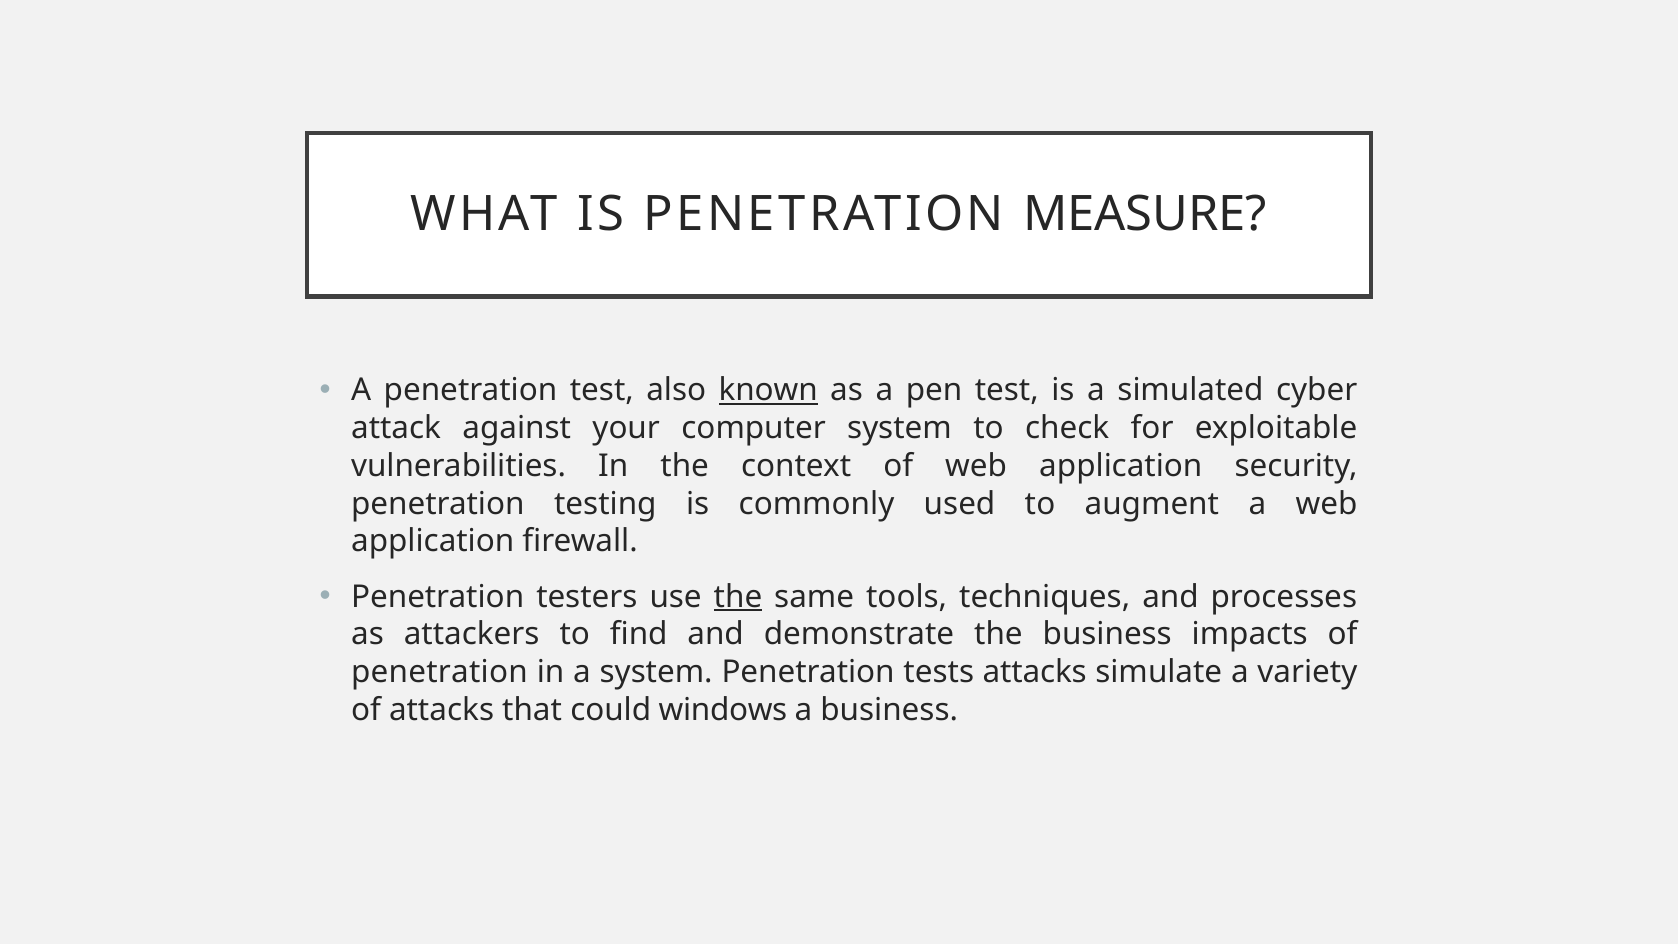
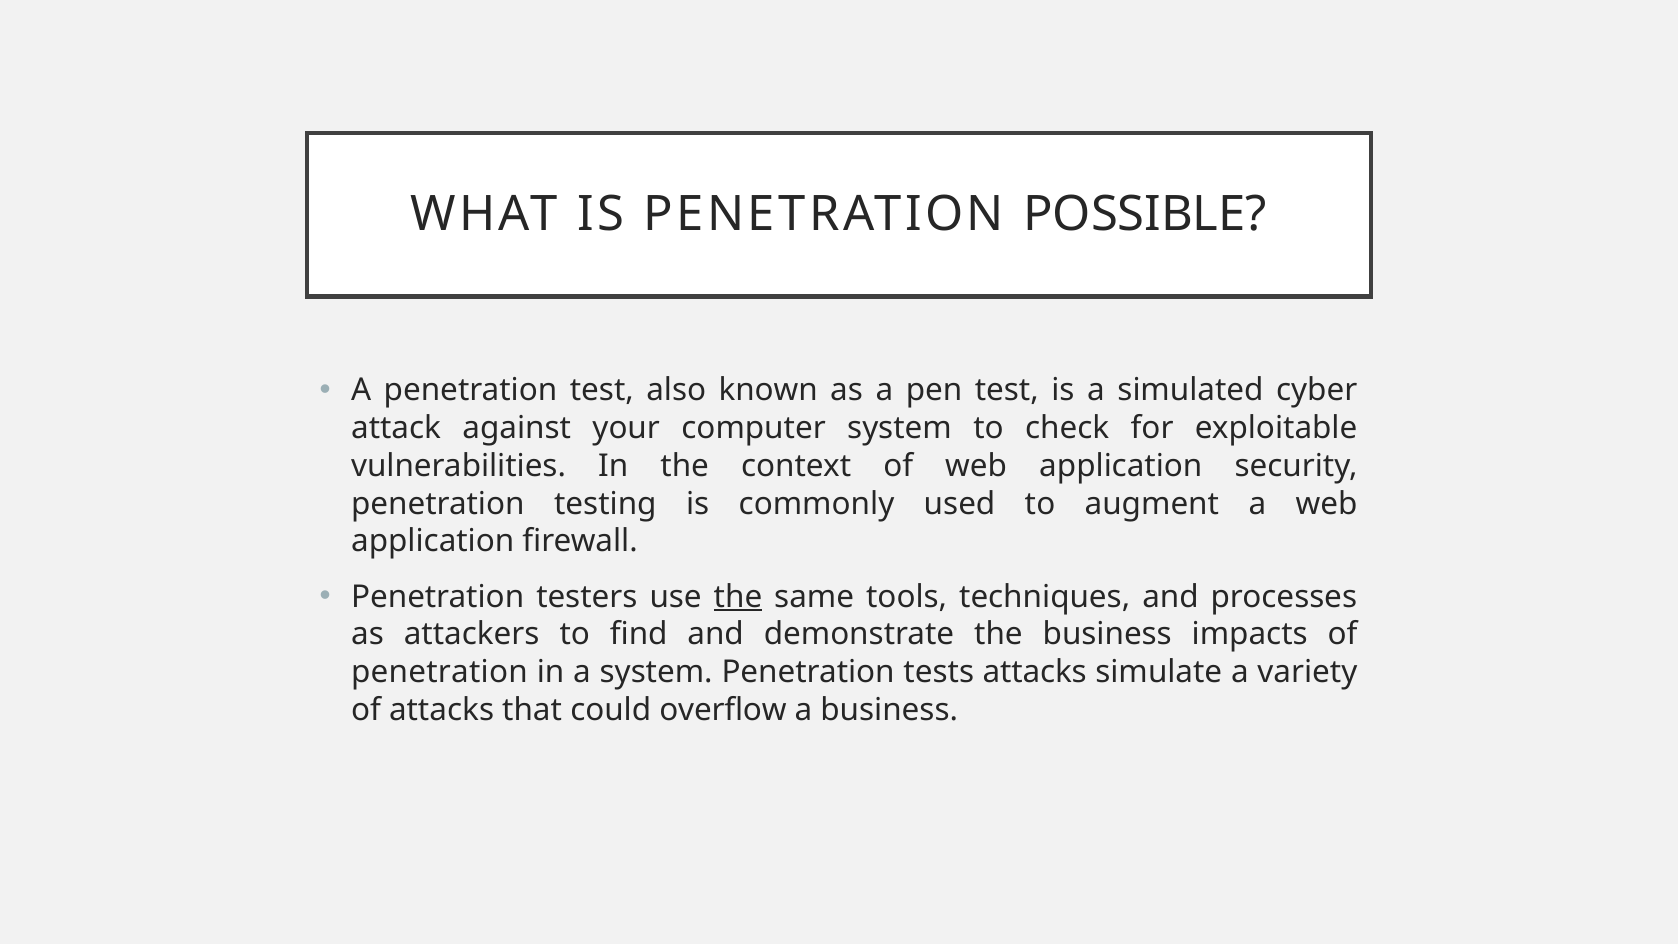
MEASURE: MEASURE -> POSSIBLE
known underline: present -> none
windows: windows -> overflow
